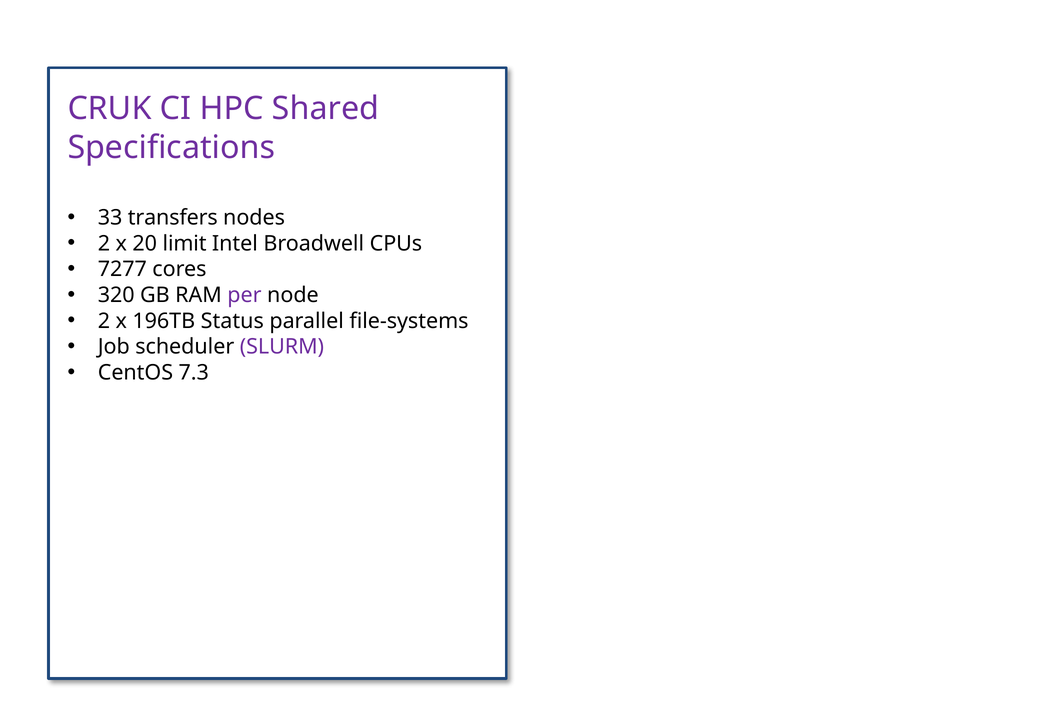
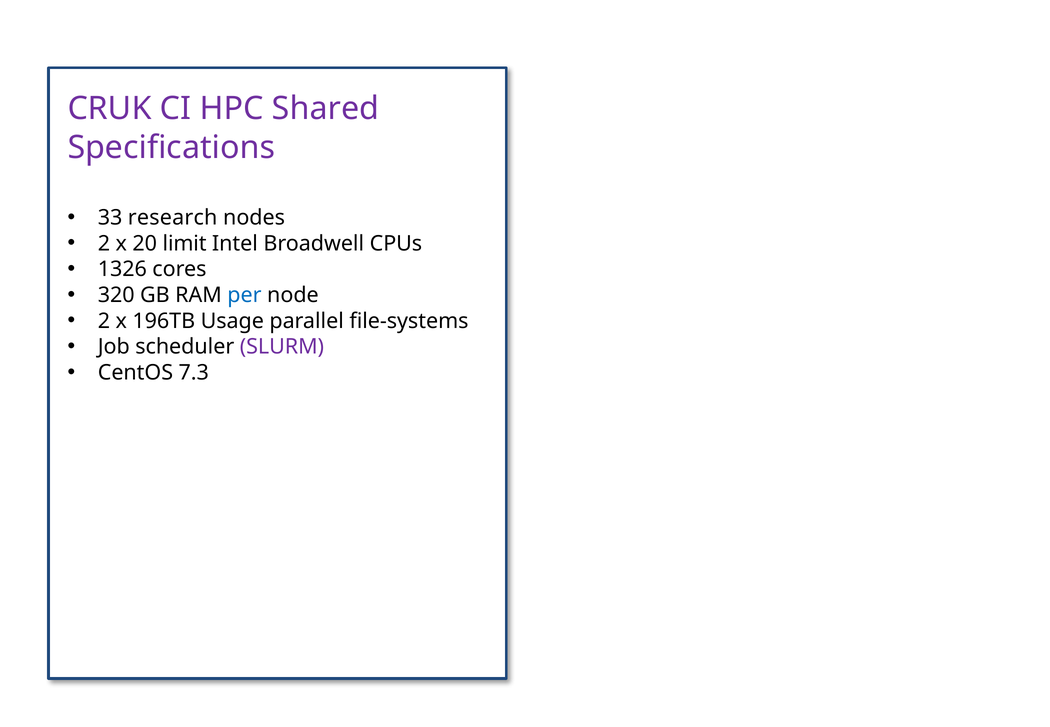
transfers: transfers -> research
7277: 7277 -> 1326
per colour: purple -> blue
Status: Status -> Usage
